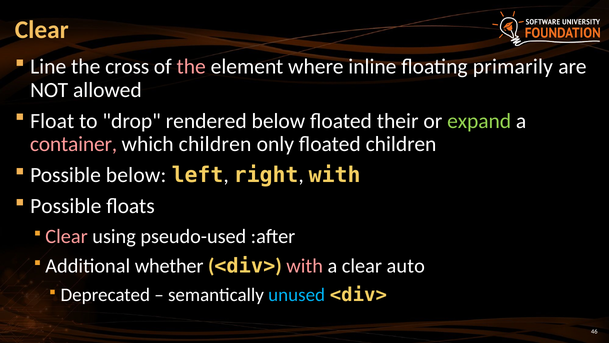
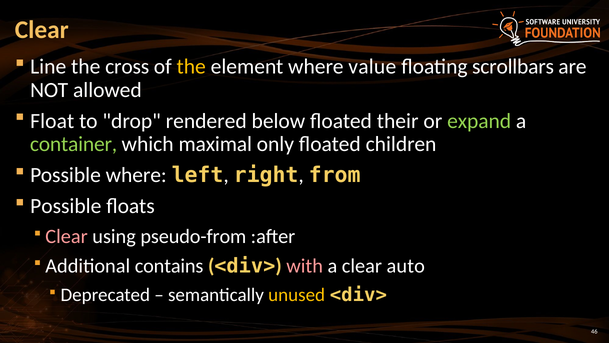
the at (191, 67) colour: pink -> yellow
inline: inline -> value
primarily: primarily -> scrollbars
container colour: pink -> light green
which children: children -> maximal
Possible below: below -> where
right with: with -> from
pseudo-used: pseudo-used -> pseudo-from
whether: whether -> contains
unused colour: light blue -> yellow
